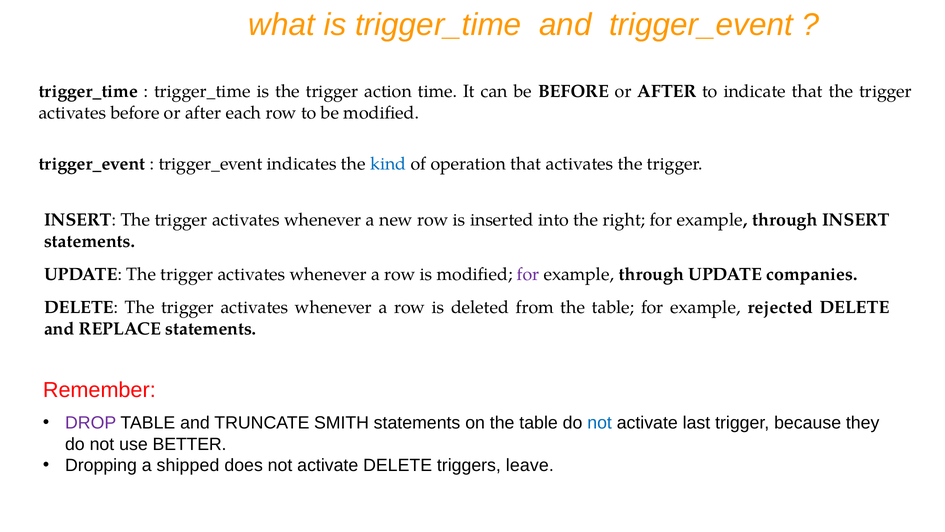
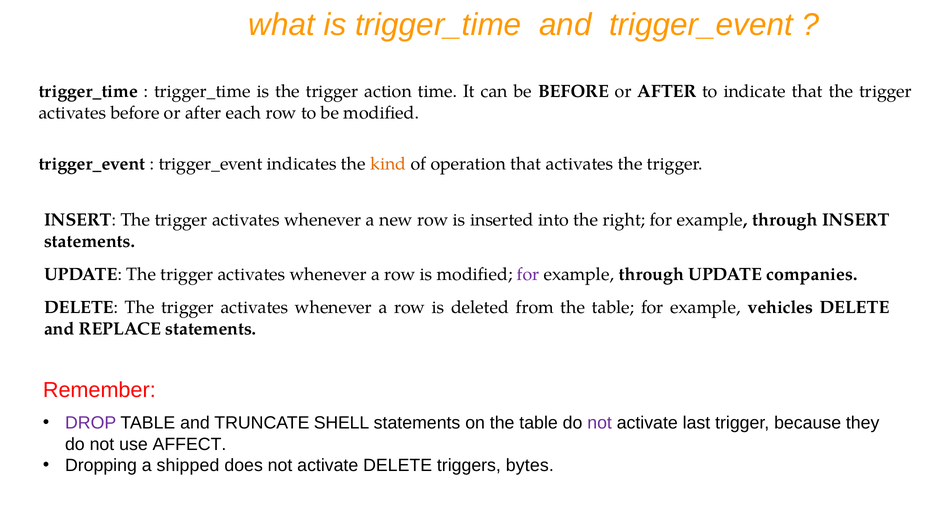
kind colour: blue -> orange
rejected: rejected -> vehicles
SMITH: SMITH -> SHELL
not at (600, 423) colour: blue -> purple
BETTER: BETTER -> AFFECT
leave: leave -> bytes
